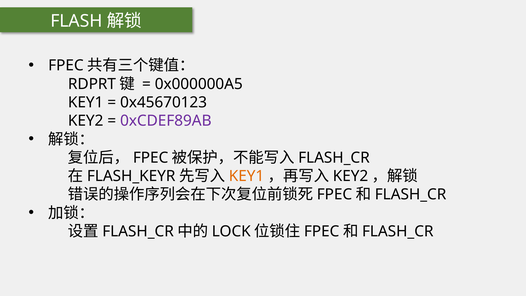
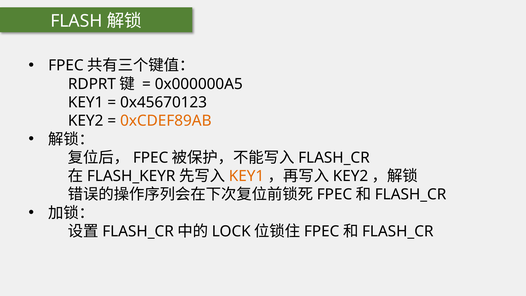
0xCDEF89AB colour: purple -> orange
